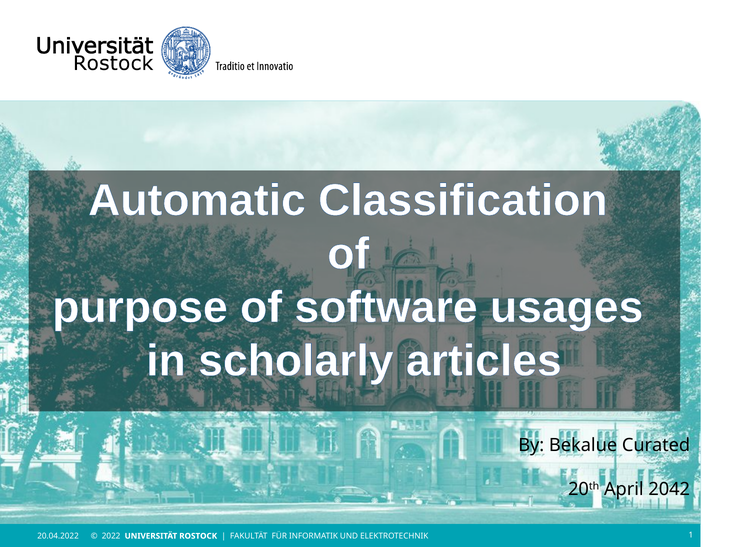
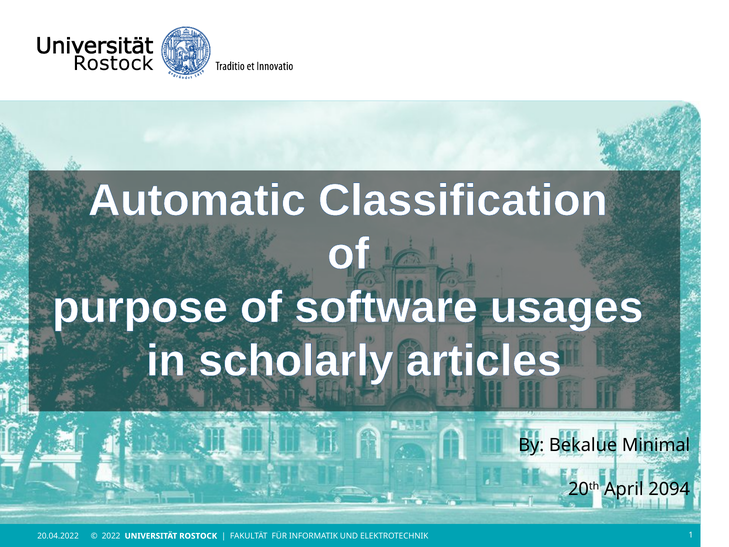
Curated: Curated -> Minimal
2042: 2042 -> 2094
